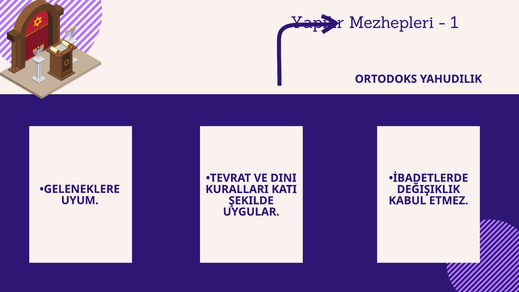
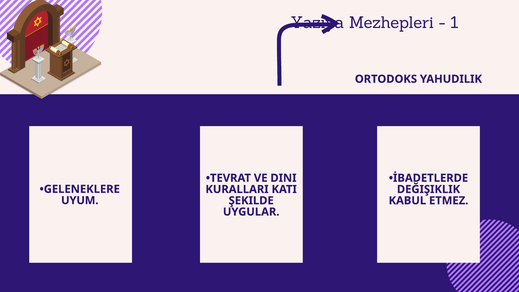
Yapılır: Yapılır -> Yazıya
